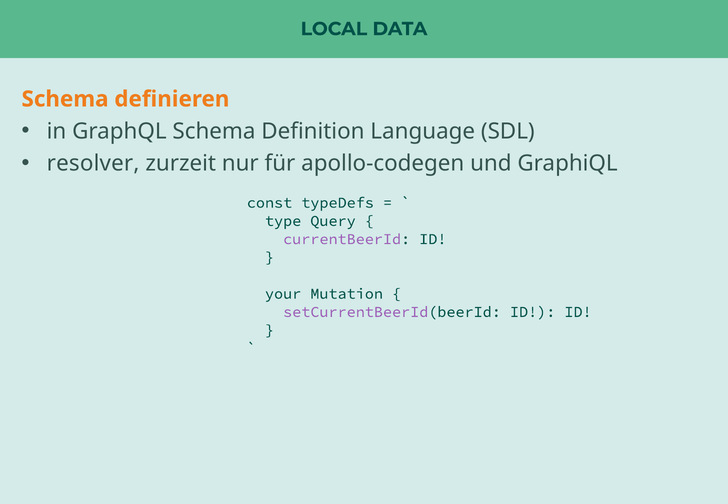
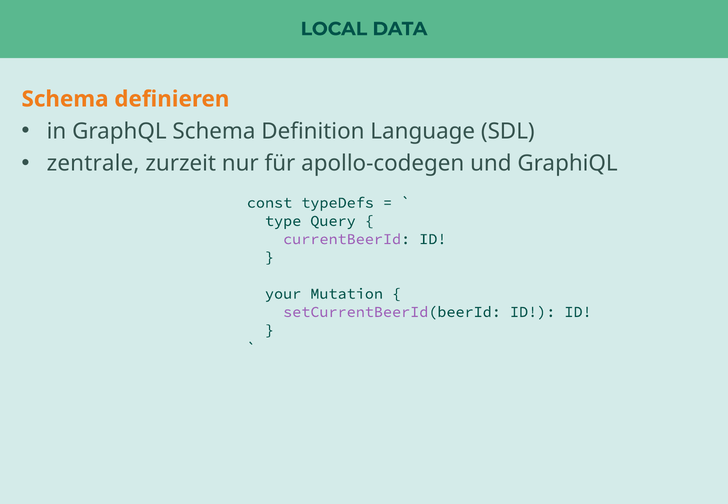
resolver: resolver -> zentrale
